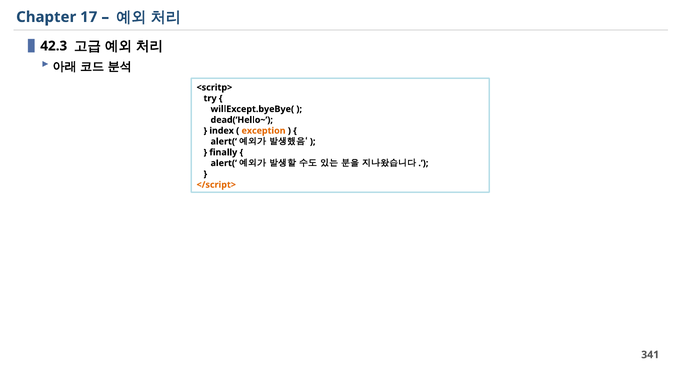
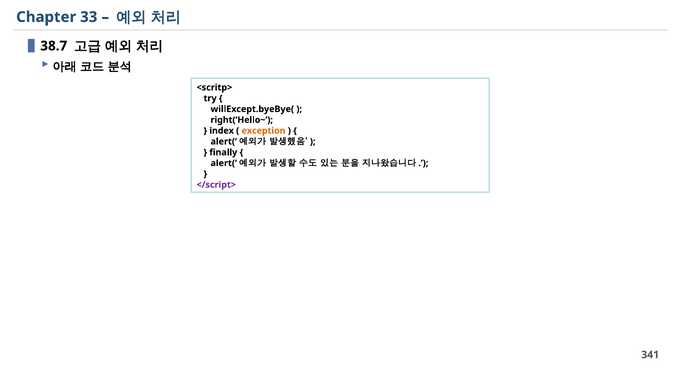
17: 17 -> 33
42.3: 42.3 -> 38.7
dead(‘Hello~: dead(‘Hello~ -> right(‘Hello~
</script> colour: orange -> purple
